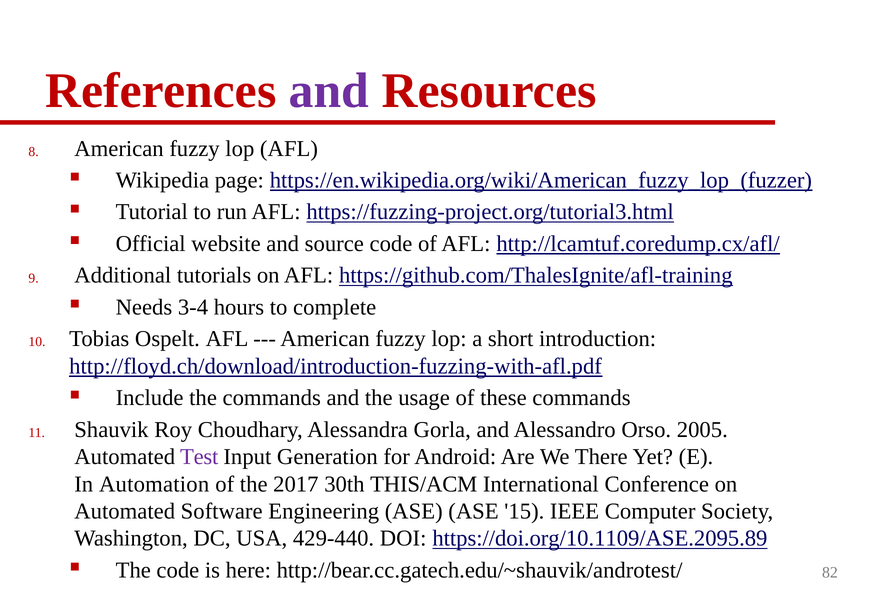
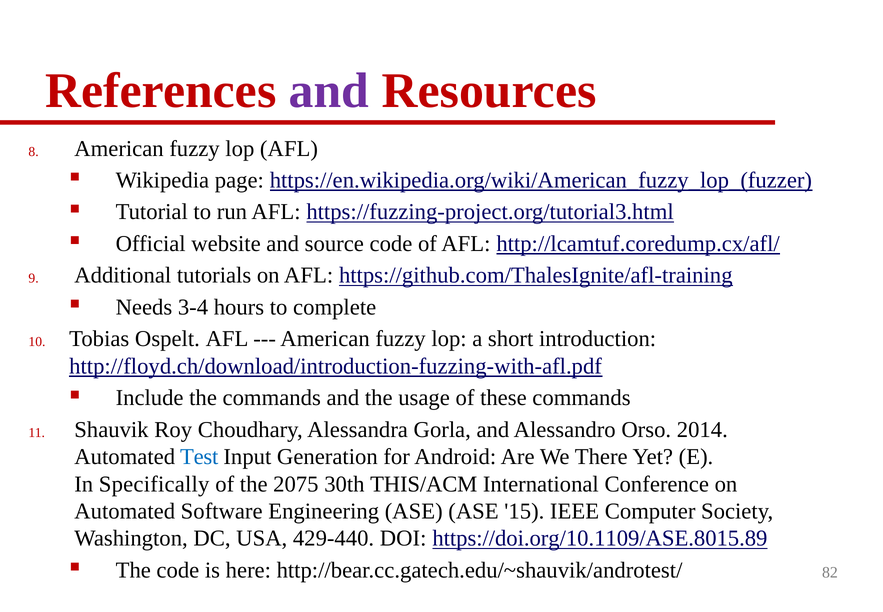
2005: 2005 -> 2014
Test colour: purple -> blue
Automation: Automation -> Specifically
2017: 2017 -> 2075
https://doi.org/10.1109/ASE.2095.89: https://doi.org/10.1109/ASE.2095.89 -> https://doi.org/10.1109/ASE.8015.89
